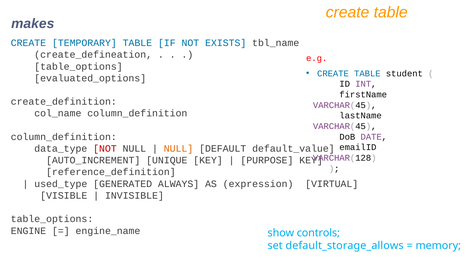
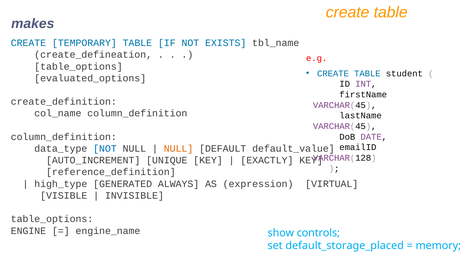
NOT at (105, 149) colour: red -> blue
PURPOSE: PURPOSE -> EXACTLY
used_type: used_type -> high_type
default_storage_allows: default_storage_allows -> default_storage_placed
